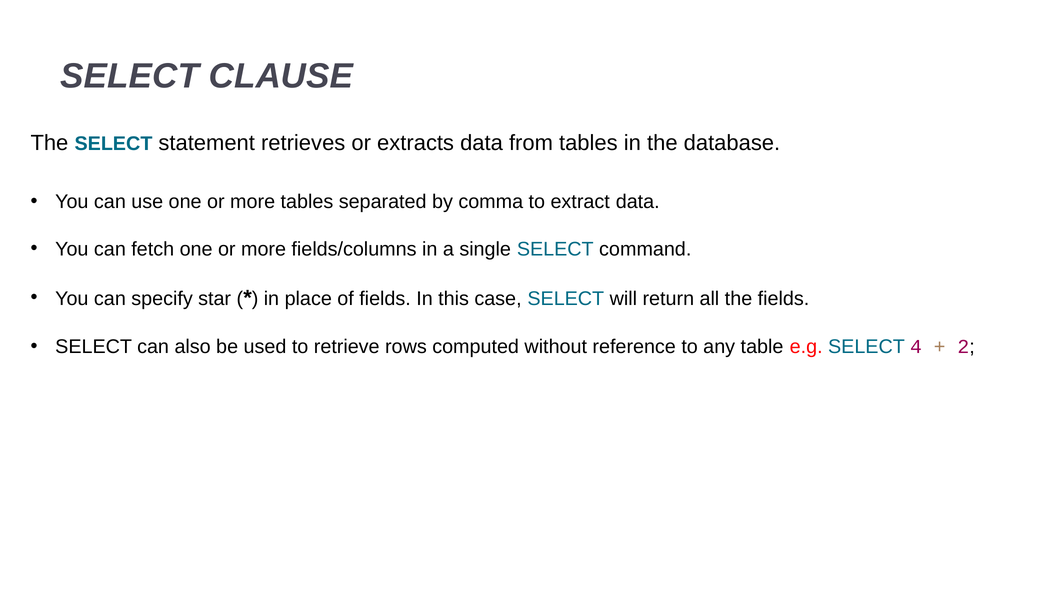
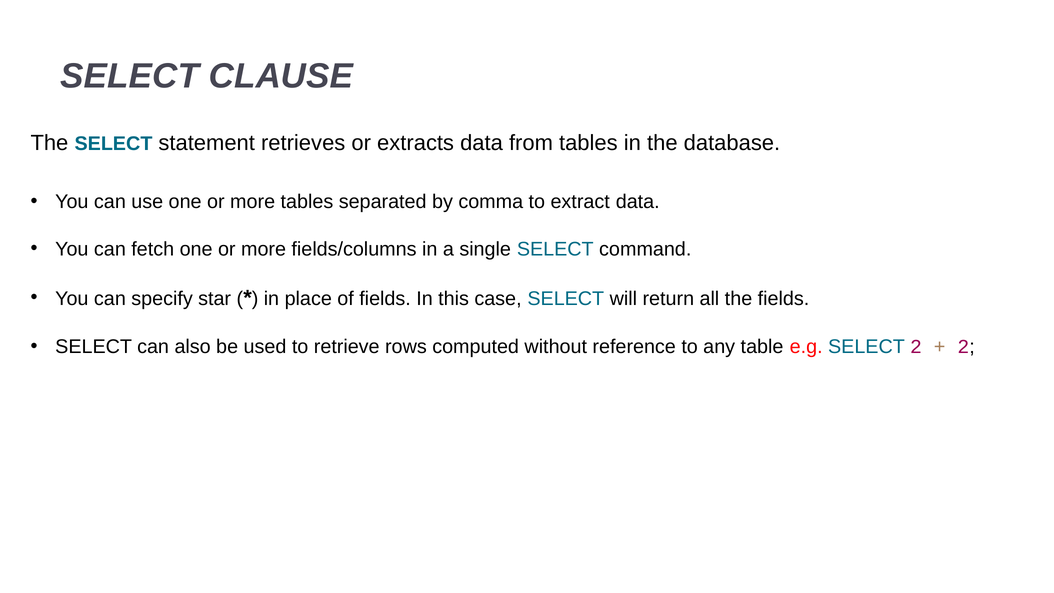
SELECT 4: 4 -> 2
